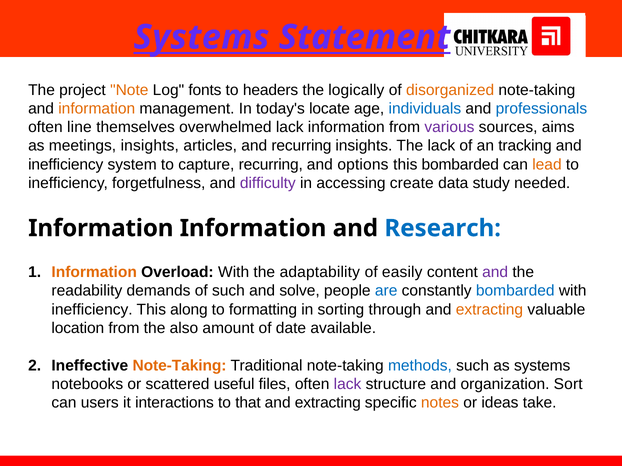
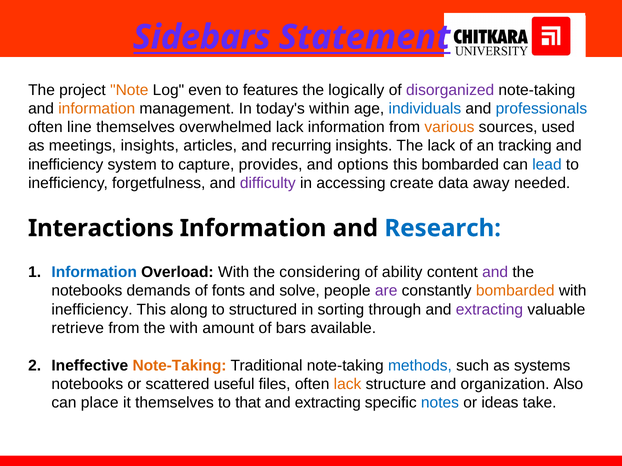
Systems at (201, 37): Systems -> Sidebars
fonts: fonts -> even
headers: headers -> features
disorganized colour: orange -> purple
locate: locate -> within
various colour: purple -> orange
aims: aims -> used
capture recurring: recurring -> provides
lead colour: orange -> blue
study: study -> away
Information at (101, 228): Information -> Interactions
Information at (94, 272) colour: orange -> blue
adaptability: adaptability -> considering
easily: easily -> ability
readability at (87, 291): readability -> notebooks
of such: such -> fonts
are colour: blue -> purple
bombarded at (515, 291) colour: blue -> orange
formatting: formatting -> structured
extracting at (489, 310) colour: orange -> purple
location: location -> retrieve
the also: also -> with
date: date -> bars
lack at (348, 384) colour: purple -> orange
Sort: Sort -> Also
users: users -> place
it interactions: interactions -> themselves
notes colour: orange -> blue
